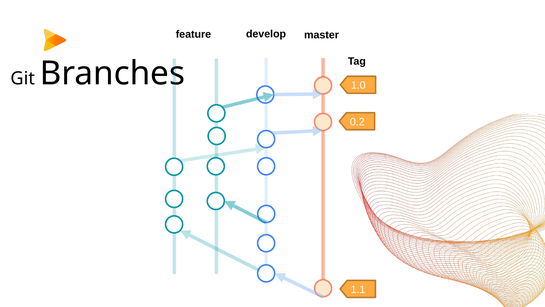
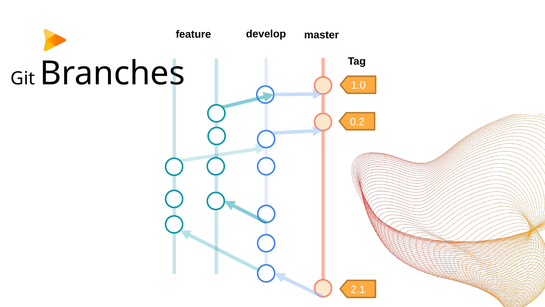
1.1: 1.1 -> 2.1
